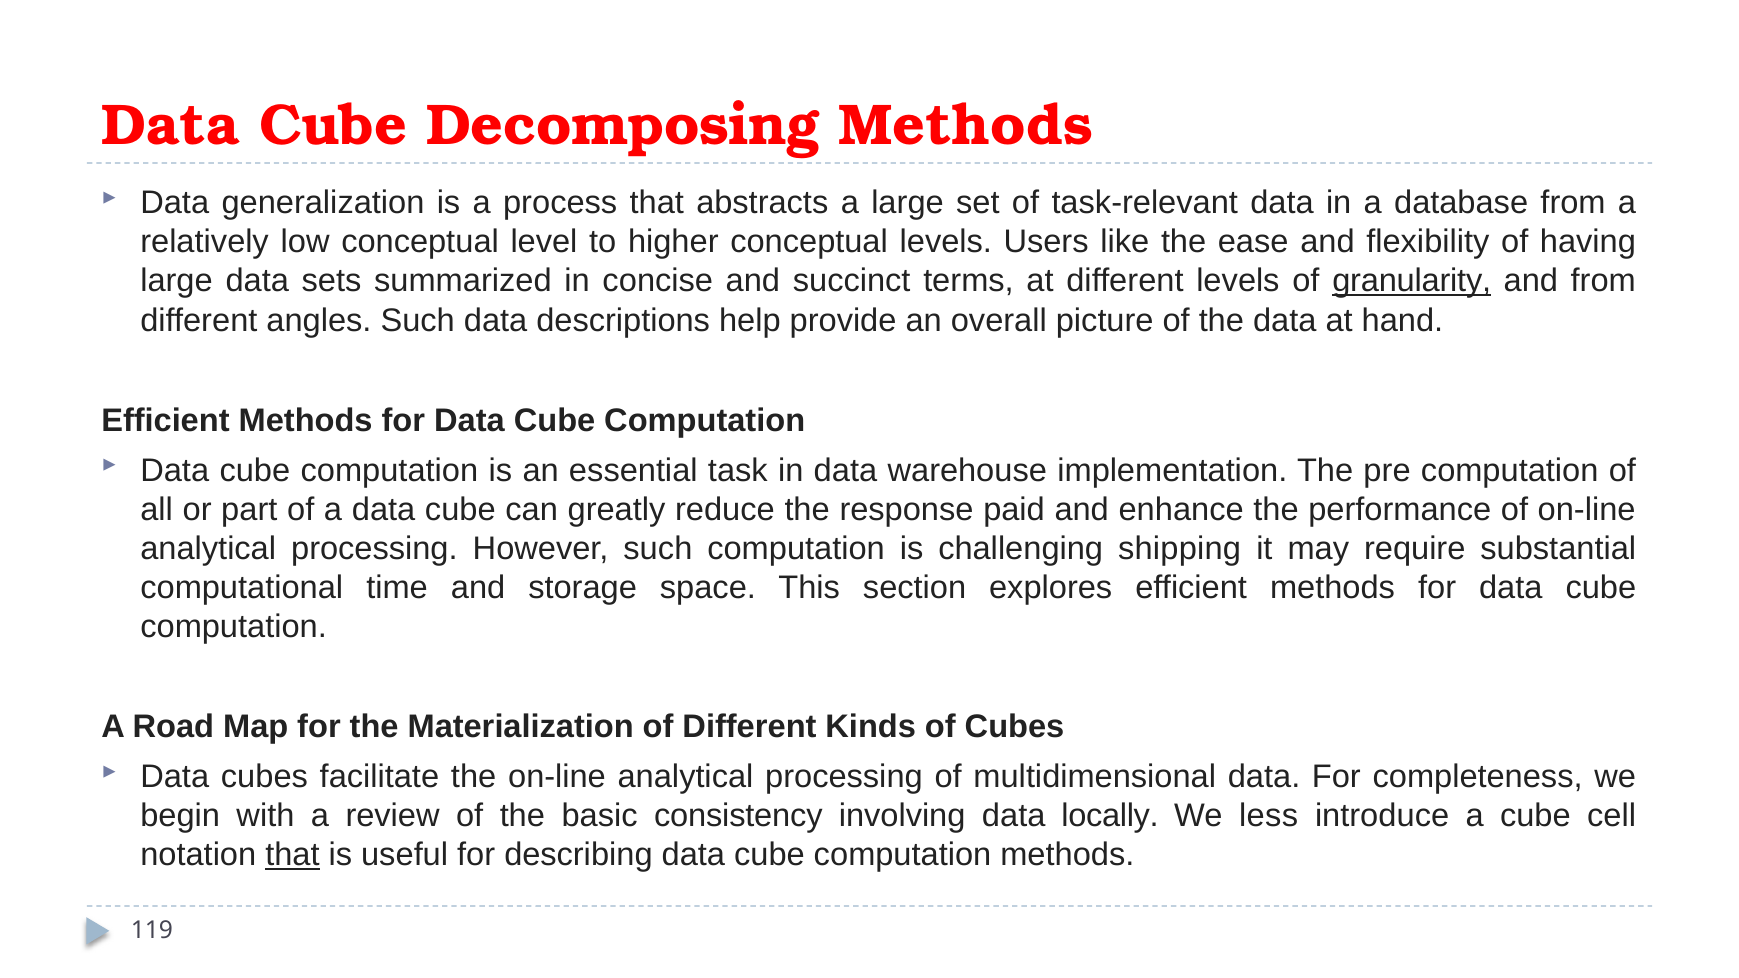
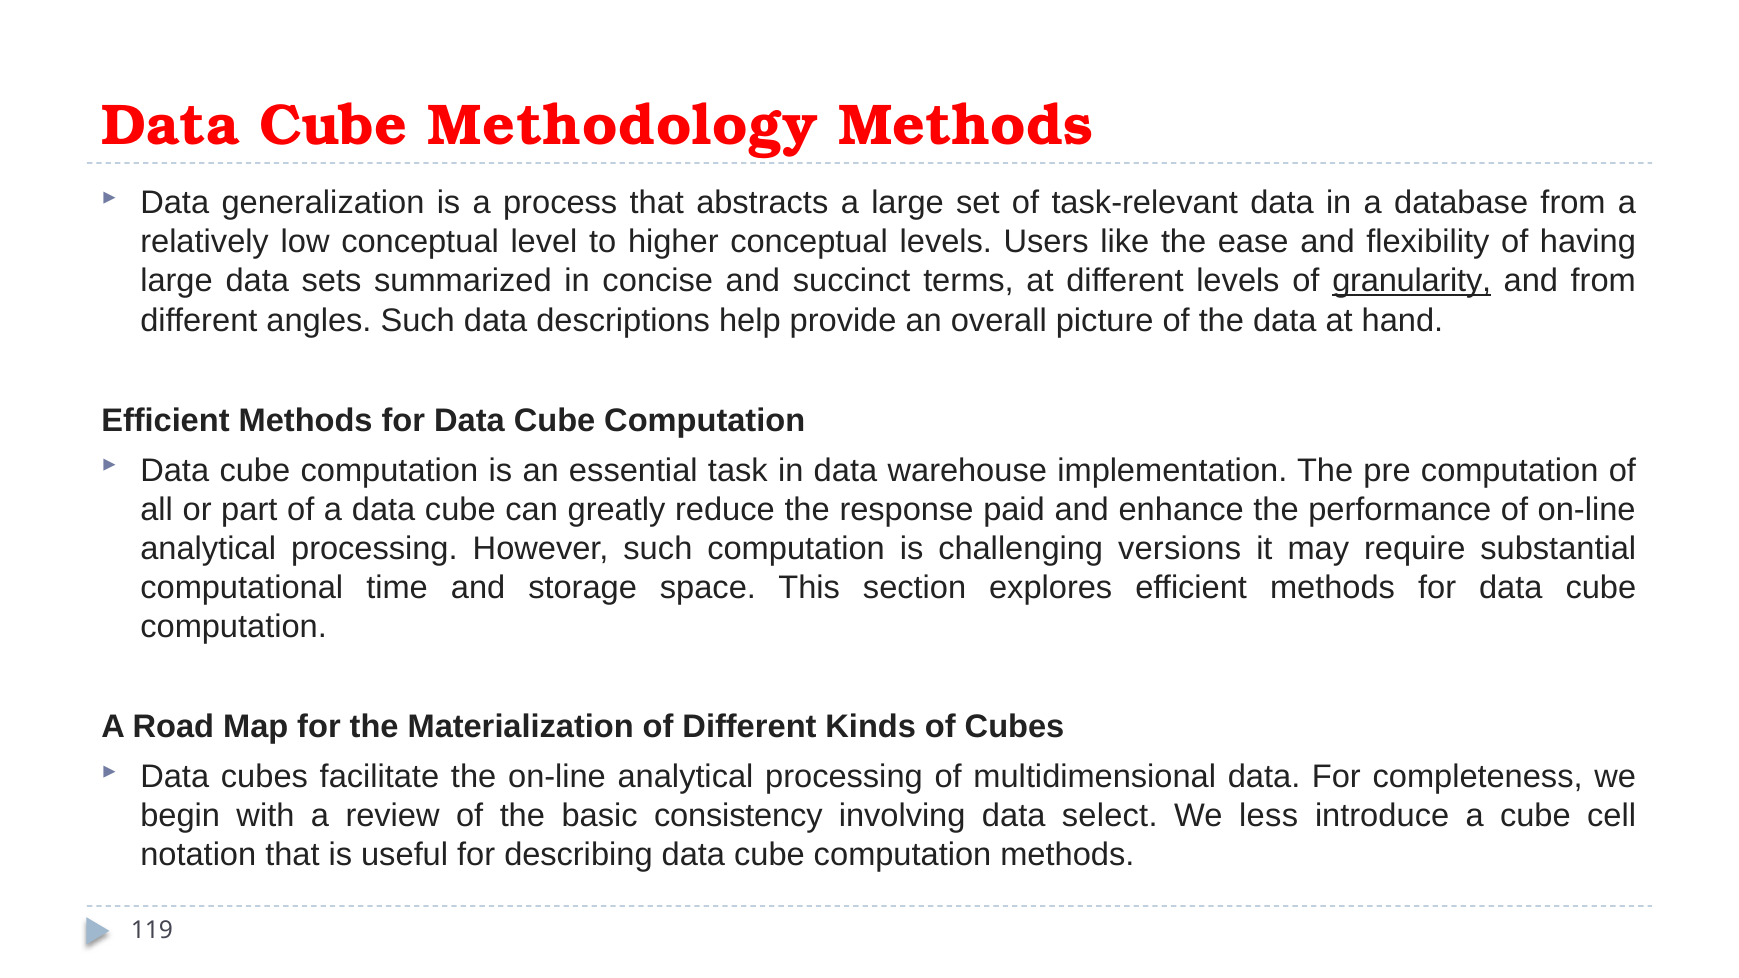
Decomposing: Decomposing -> Methodology
shipping: shipping -> versions
locally: locally -> select
that at (292, 855) underline: present -> none
